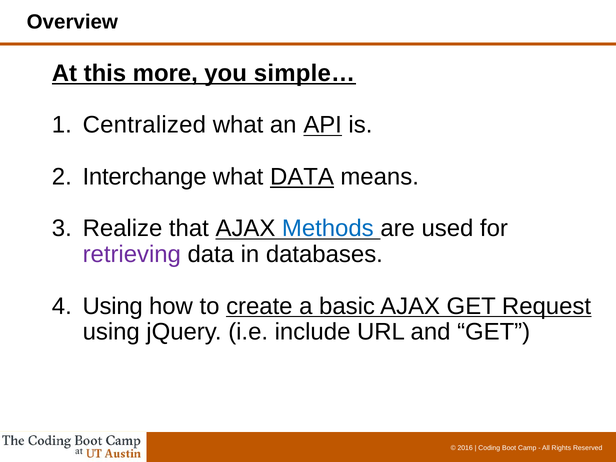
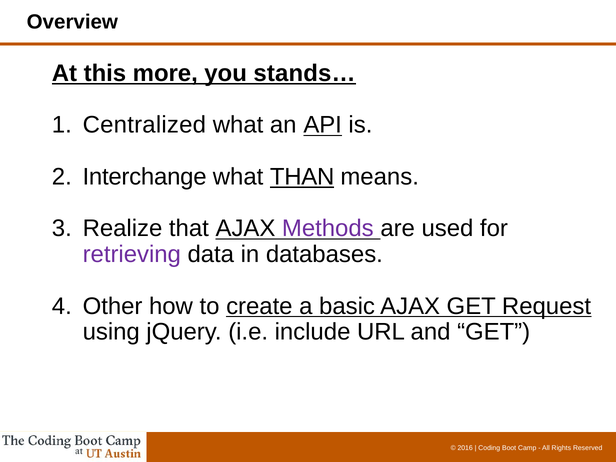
simple…: simple… -> stands…
what DATA: DATA -> THAN
Methods colour: blue -> purple
Using at (113, 306): Using -> Other
